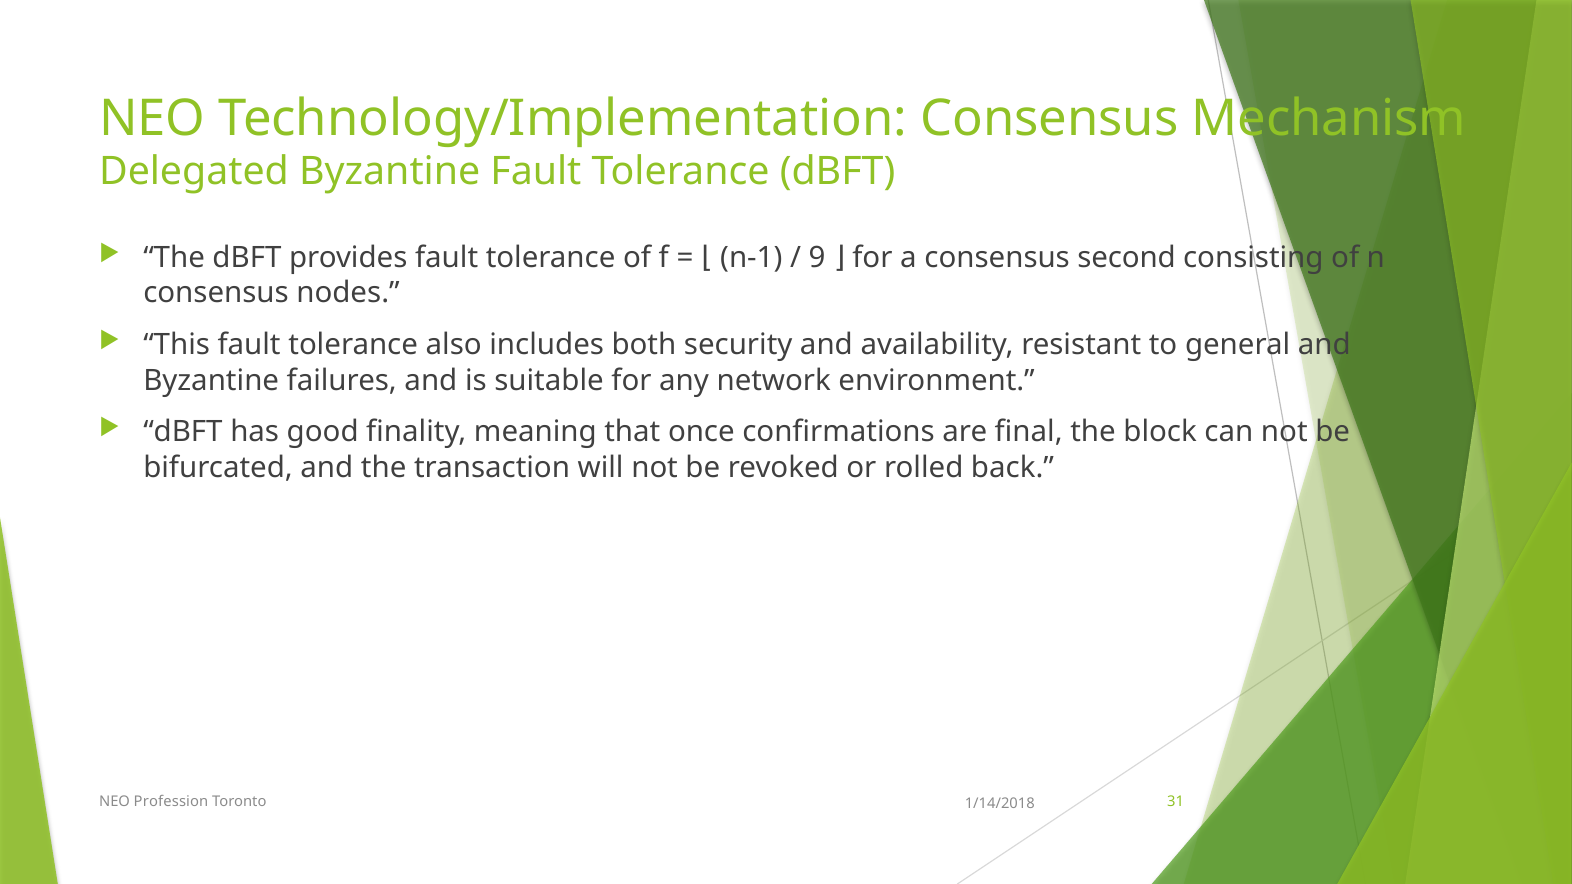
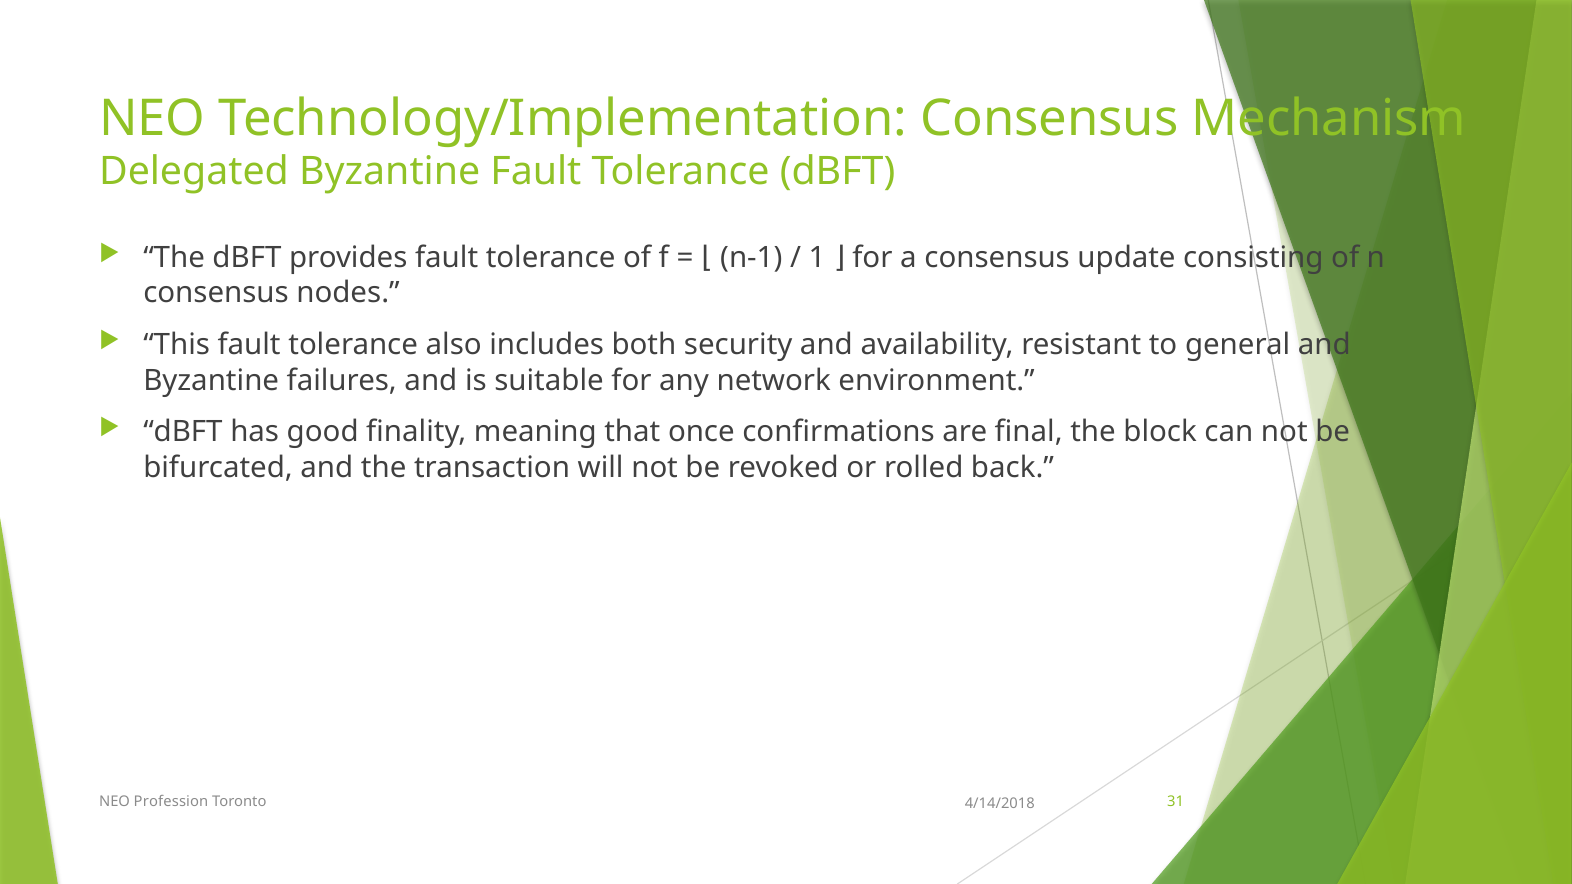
9: 9 -> 1
second: second -> update
1/14/2018: 1/14/2018 -> 4/14/2018
